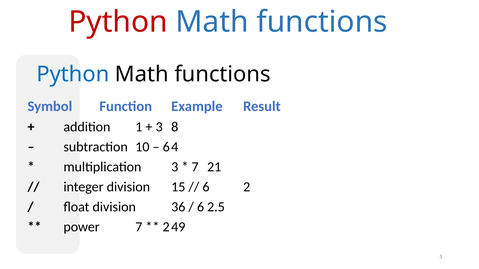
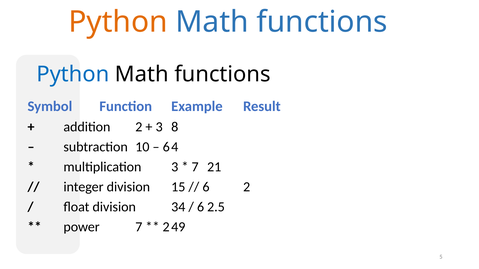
Python at (118, 22) colour: red -> orange
addition 1: 1 -> 2
36: 36 -> 34
